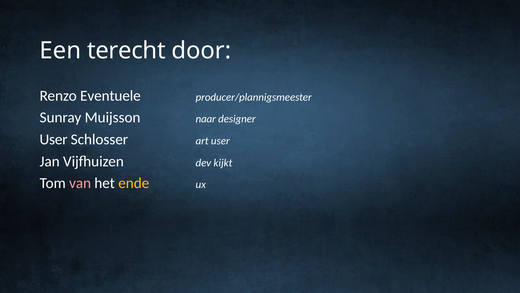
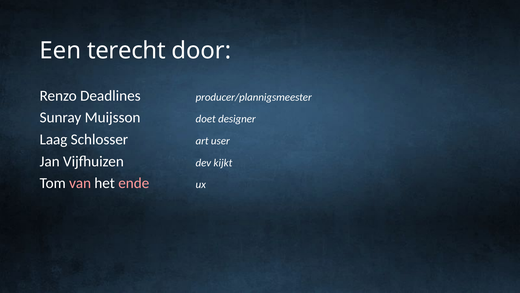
Eventuele: Eventuele -> Deadlines
naar: naar -> doet
User at (54, 139): User -> Laag
ende colour: yellow -> pink
